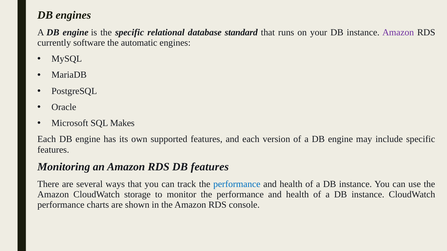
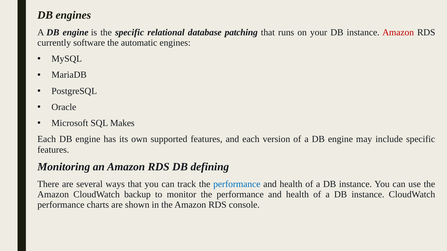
standard: standard -> patching
Amazon at (398, 32) colour: purple -> red
DB features: features -> defining
storage: storage -> backup
